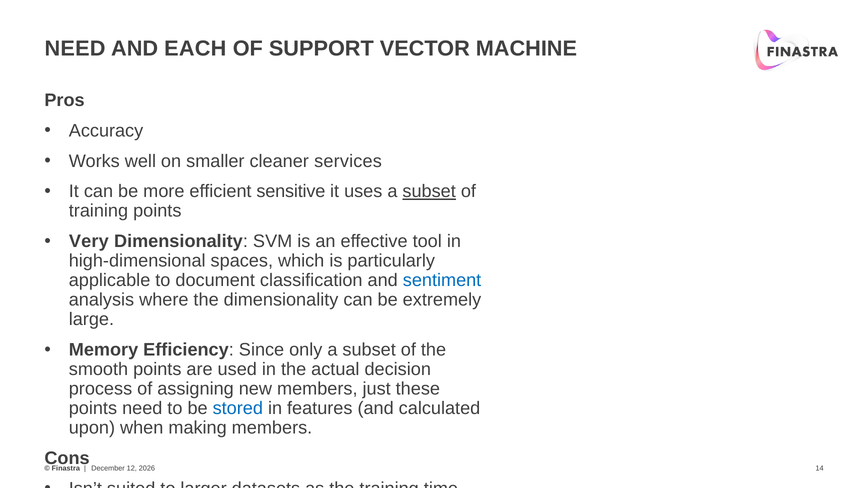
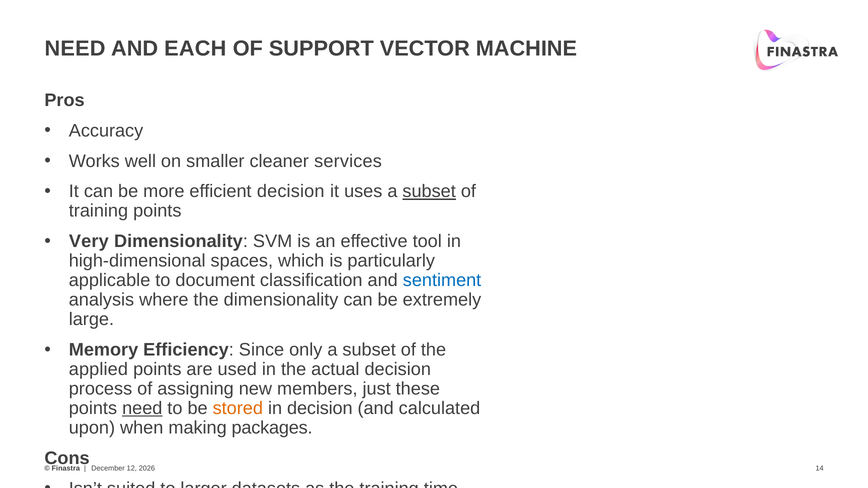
efficient sensitive: sensitive -> decision
smooth: smooth -> applied
need at (142, 409) underline: none -> present
stored colour: blue -> orange
in features: features -> decision
making members: members -> packages
